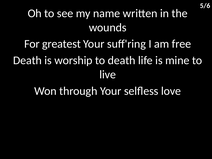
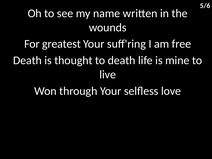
worship: worship -> thought
